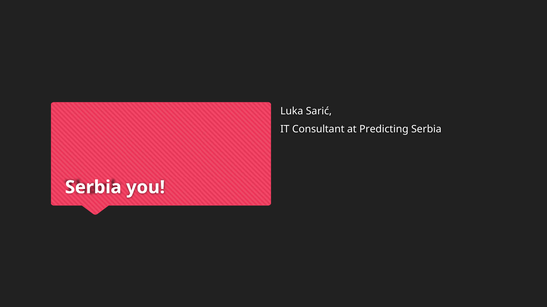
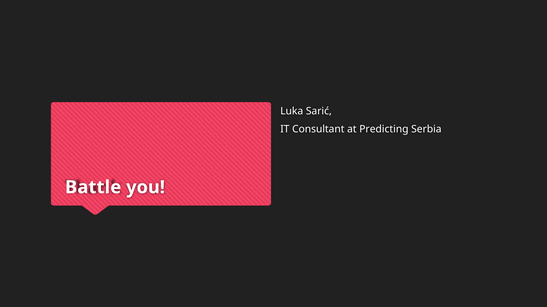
Serbia at (93, 188): Serbia -> Battle
